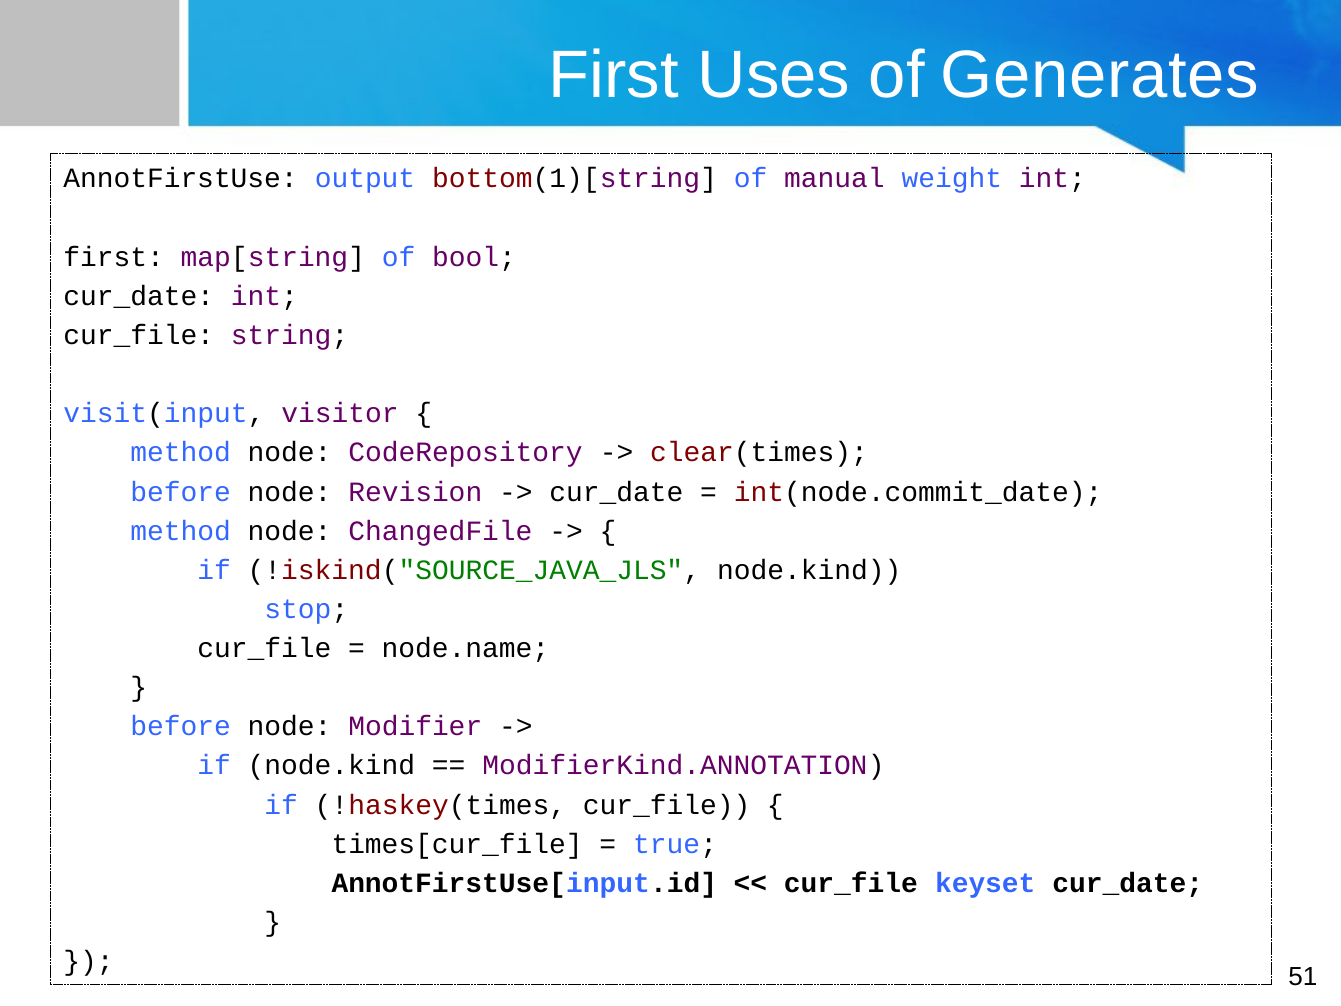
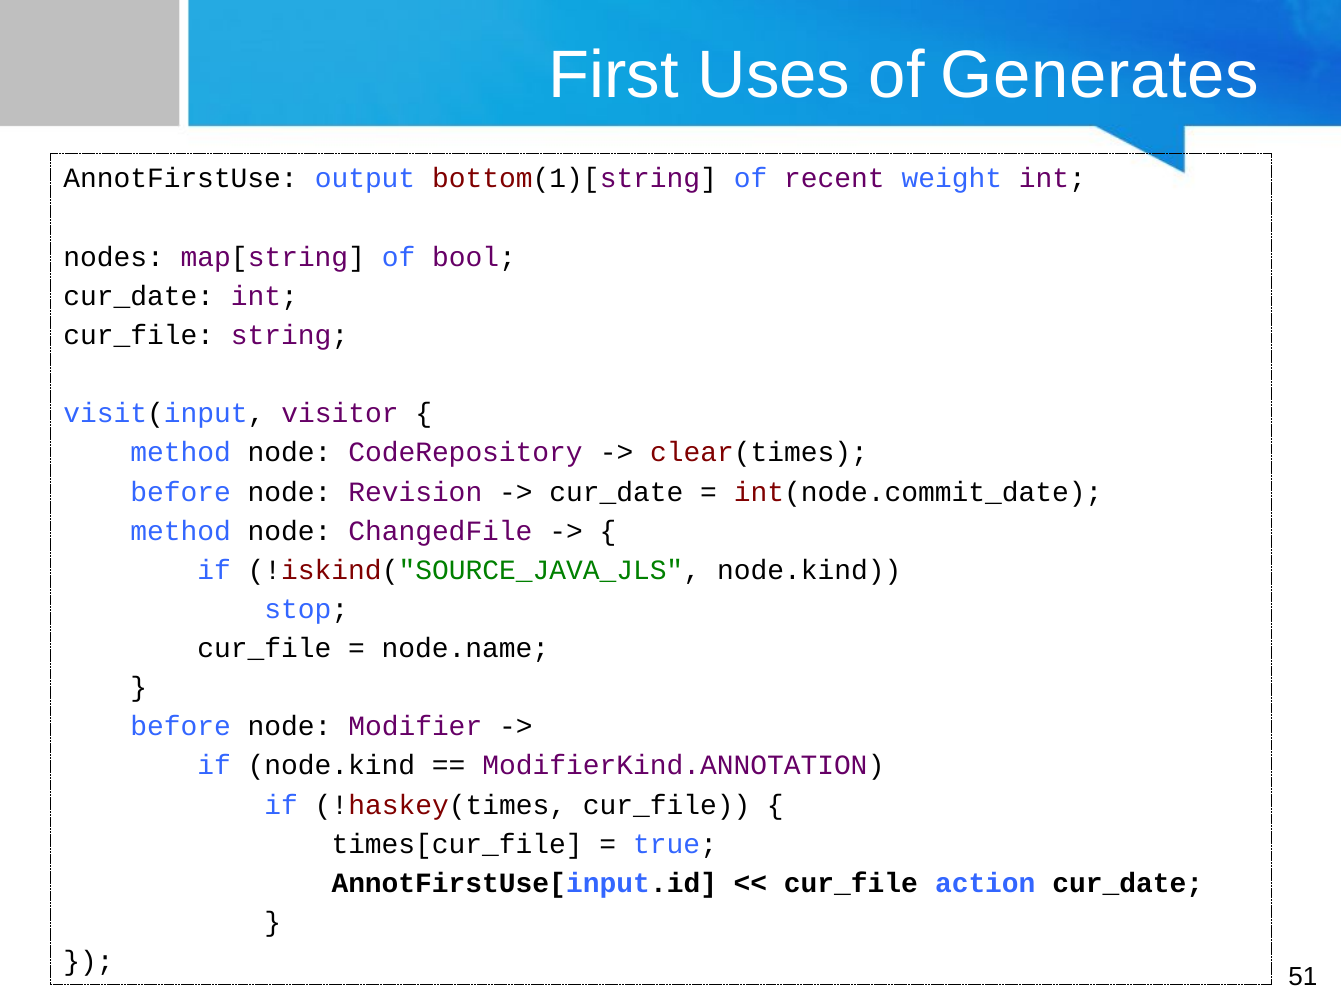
manual: manual -> recent
first at (114, 257): first -> nodes
keyset: keyset -> action
